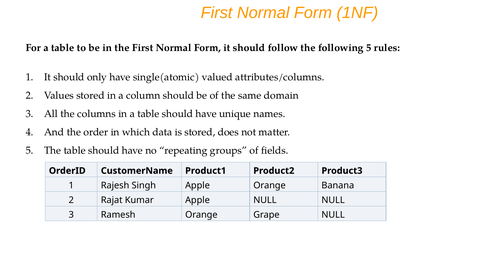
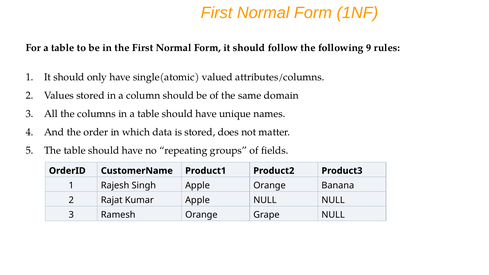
following 5: 5 -> 9
